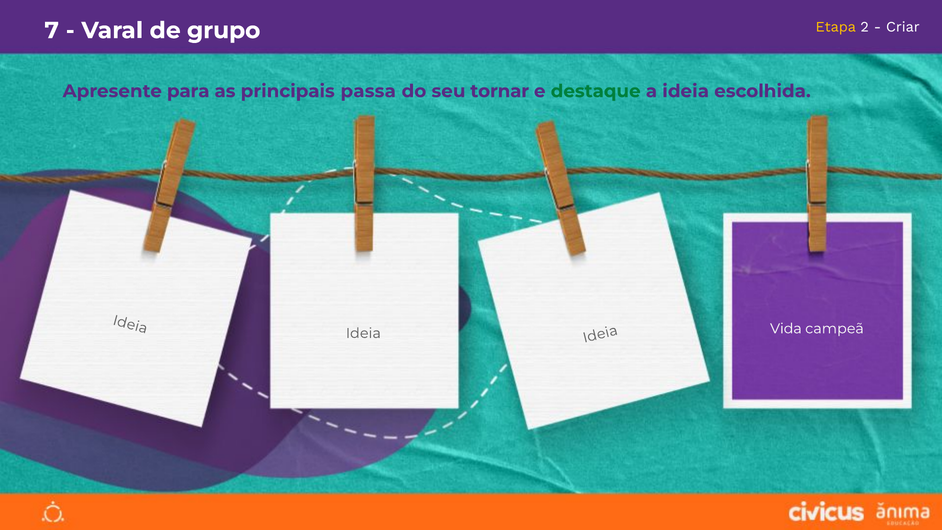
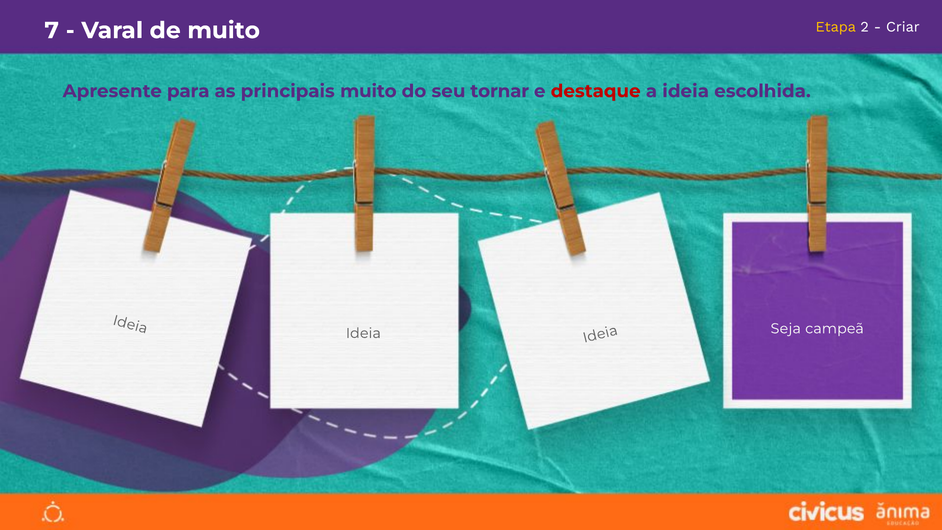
de grupo: grupo -> muito
principais passa: passa -> muito
destaque colour: green -> red
Vida: Vida -> Seja
